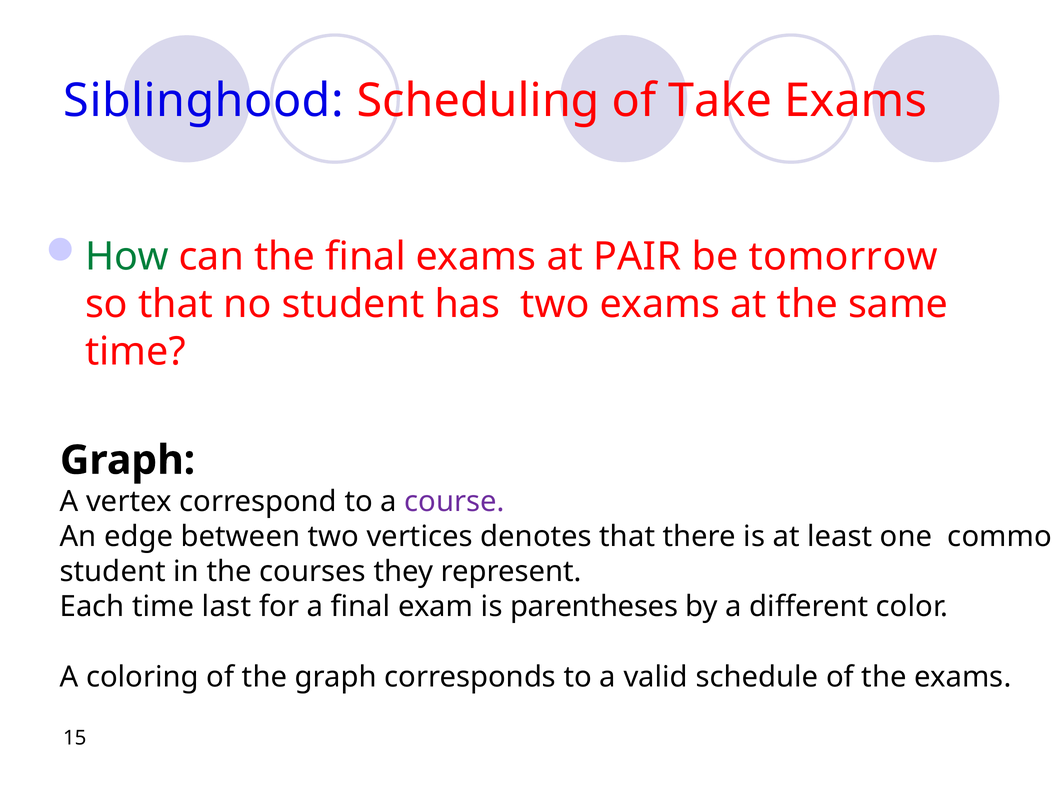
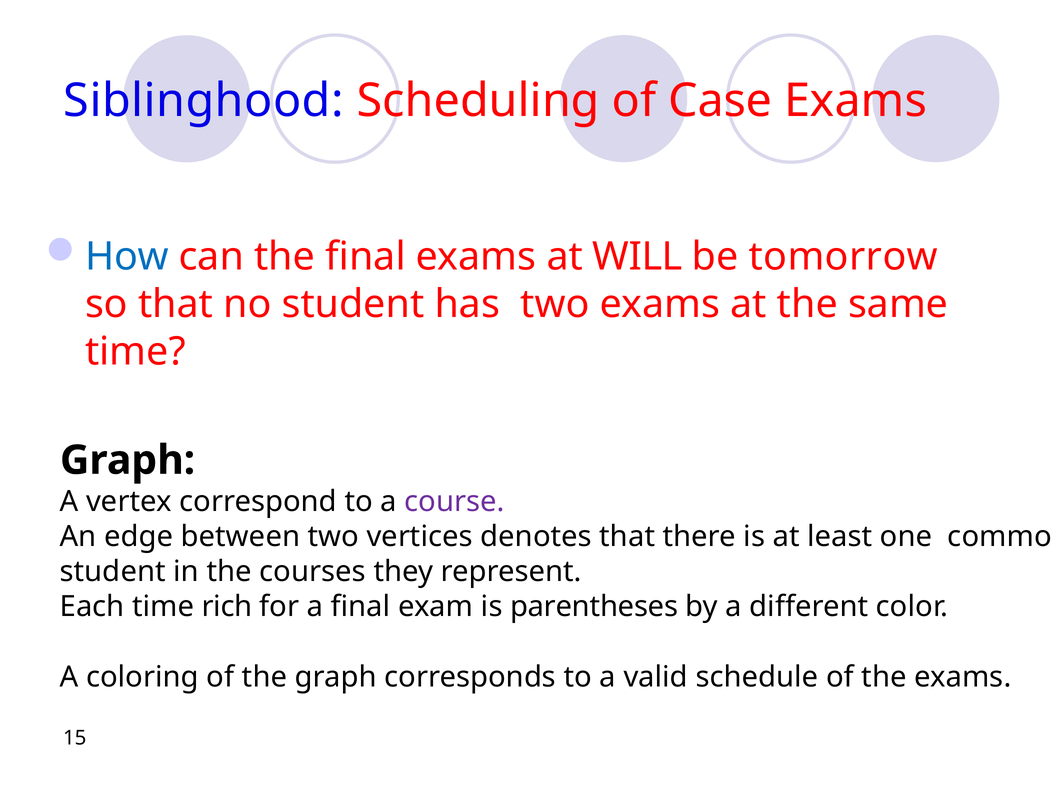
Take: Take -> Case
How colour: green -> blue
PAIR: PAIR -> WILL
last: last -> rich
